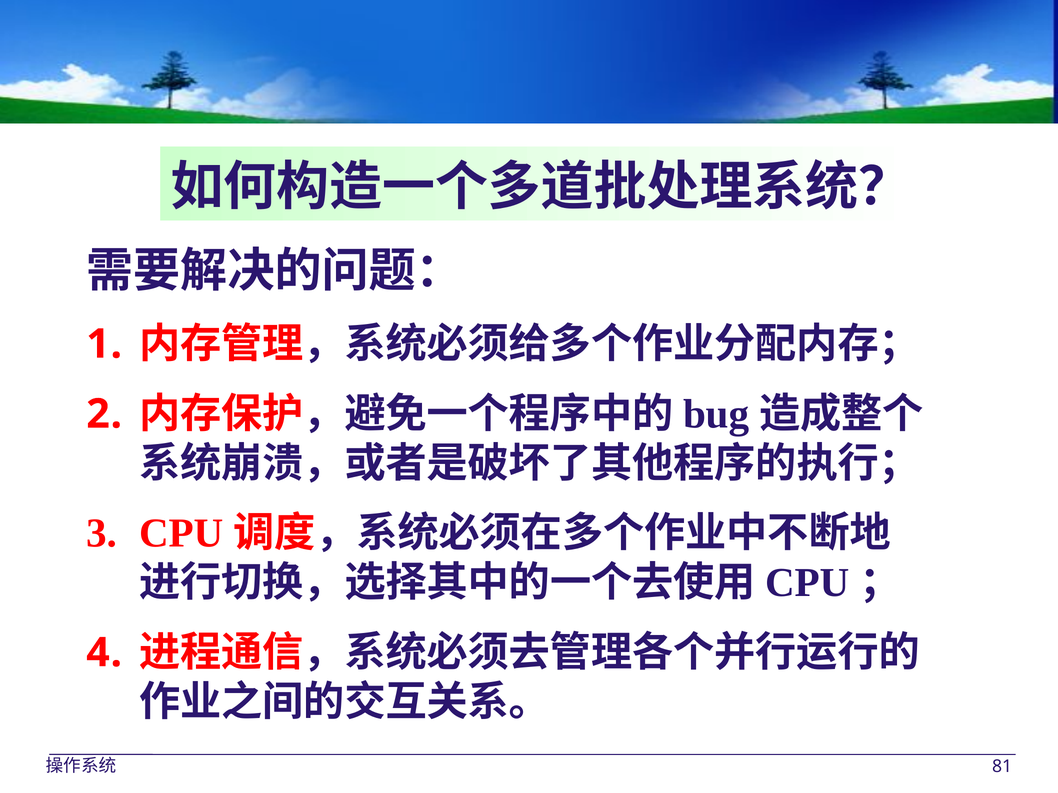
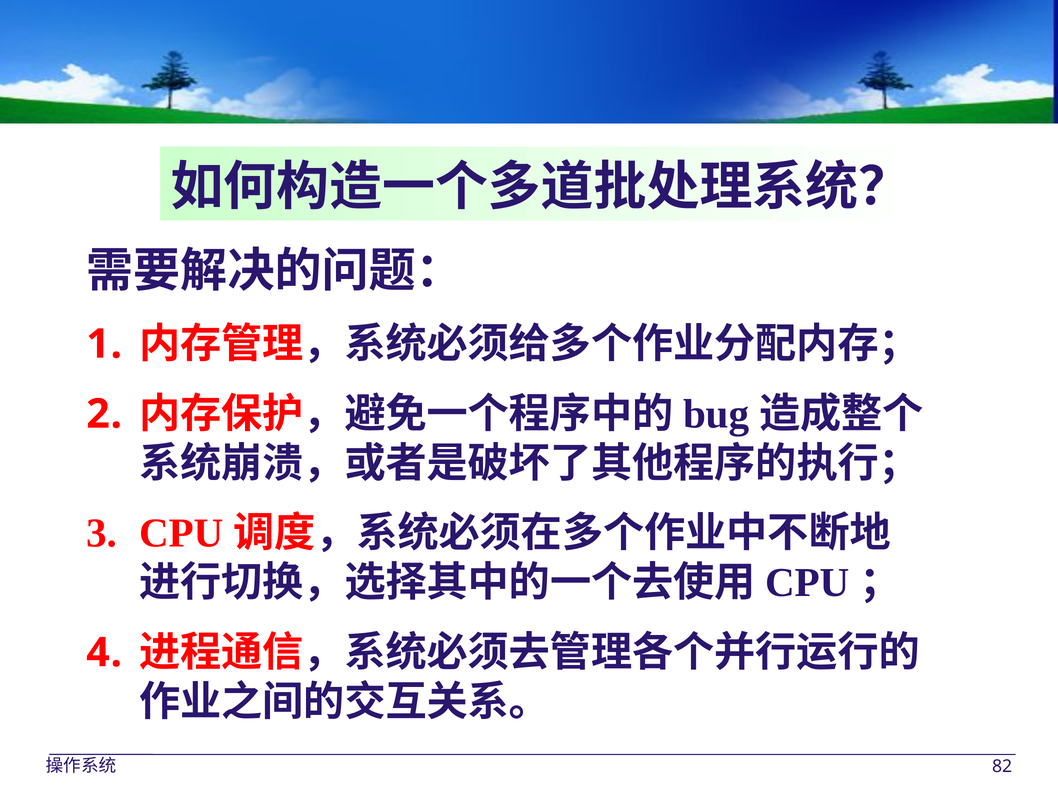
81: 81 -> 82
